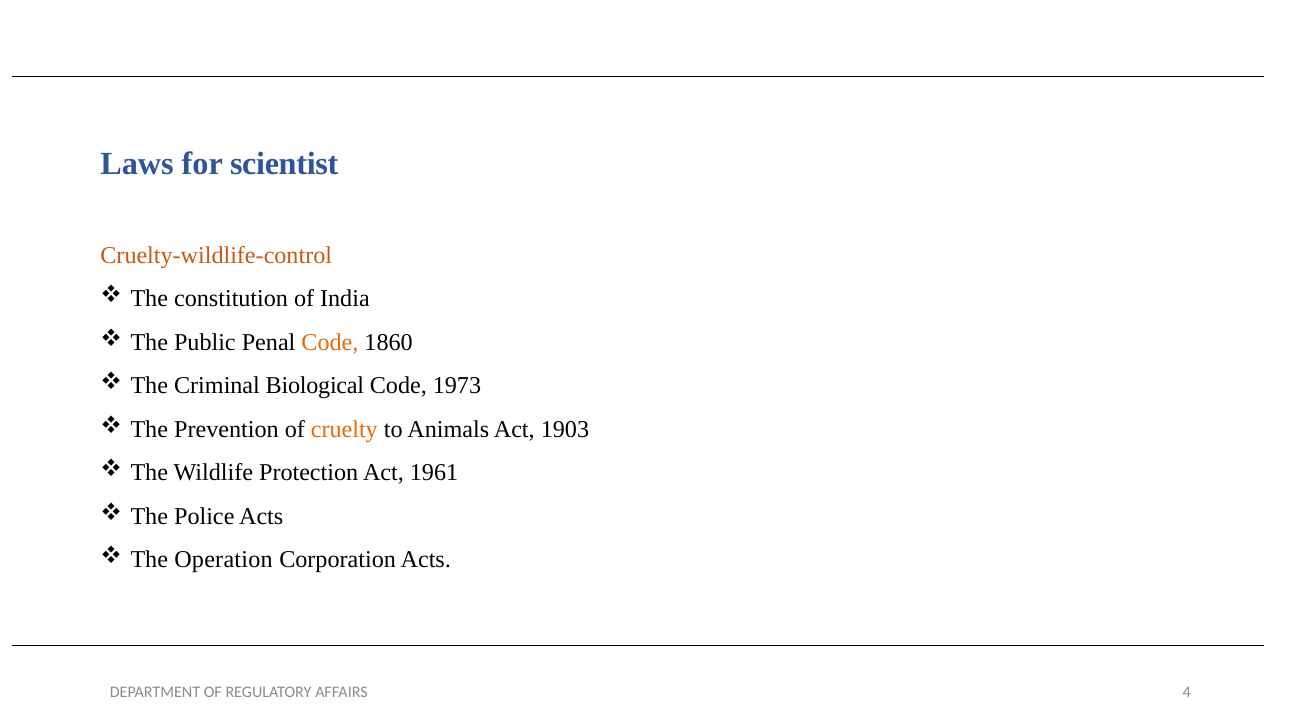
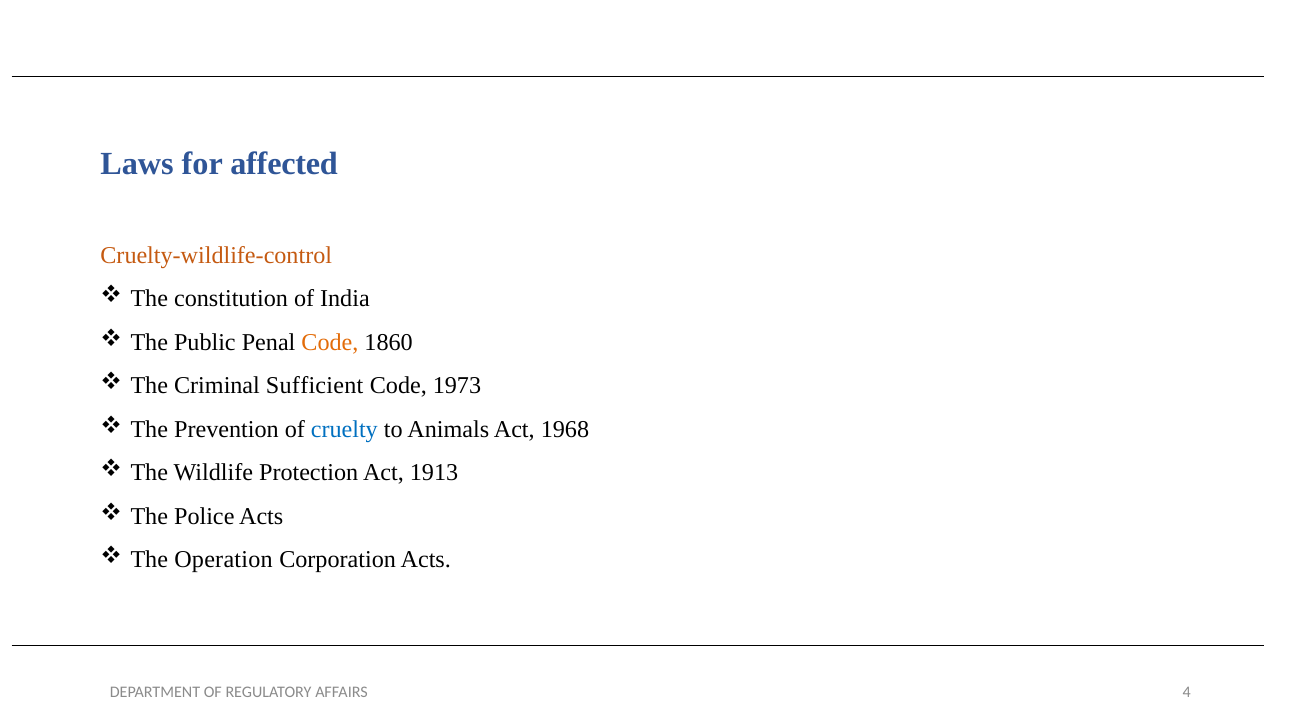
scientist: scientist -> affected
Biological: Biological -> Sufficient
cruelty colour: orange -> blue
1903: 1903 -> 1968
1961: 1961 -> 1913
